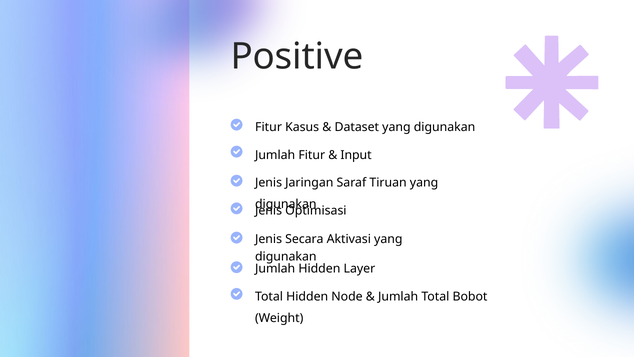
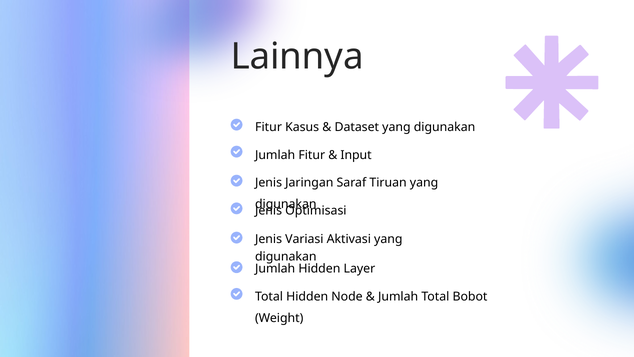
Positive: Positive -> Lainnya
Secara: Secara -> Variasi
